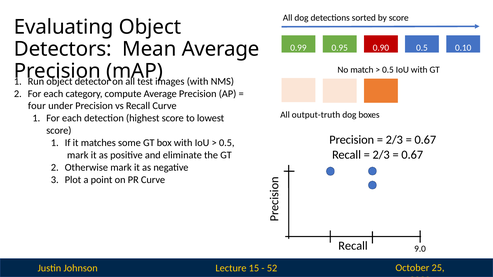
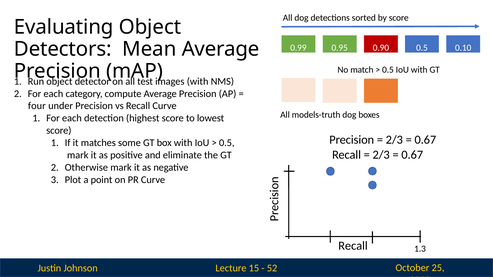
output-truth: output-truth -> models-truth
9.0: 9.0 -> 1.3
